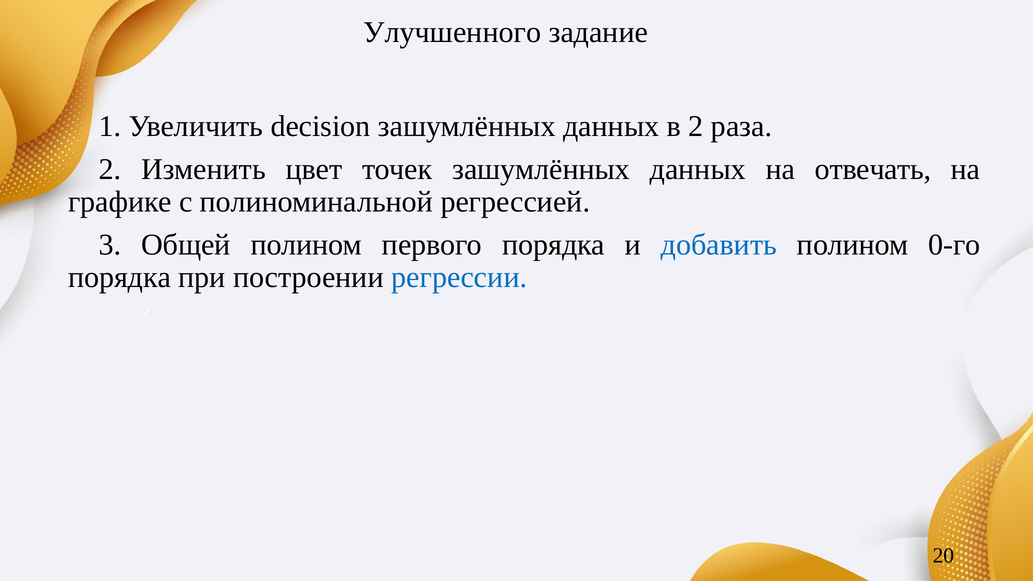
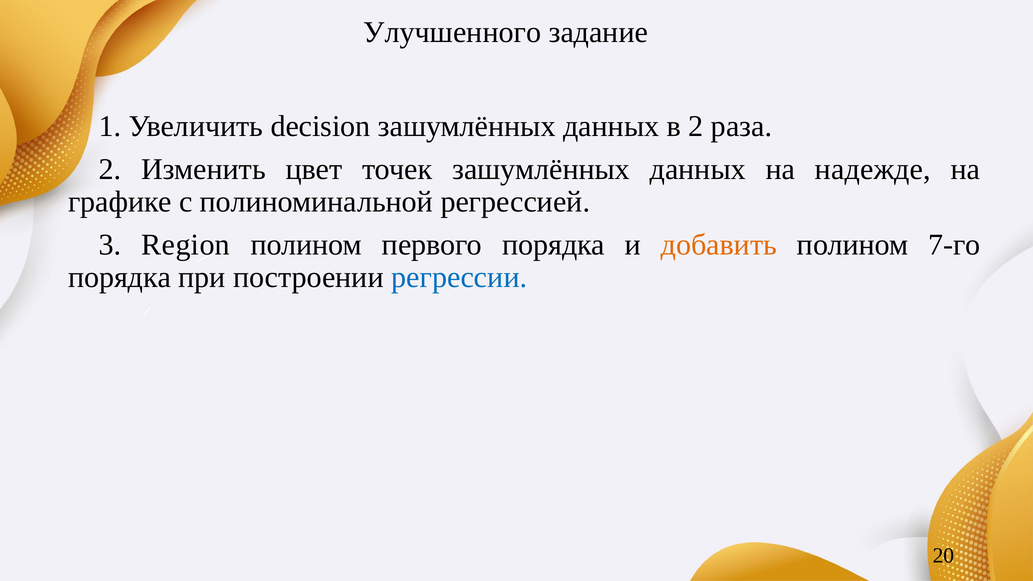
отвечать: отвечать -> надежде
Общей: Общей -> Region
добавить colour: blue -> orange
0-го: 0-го -> 7-го
